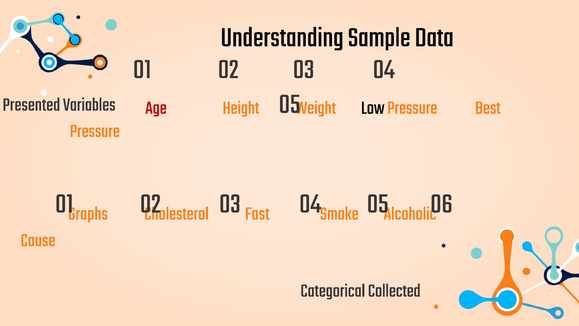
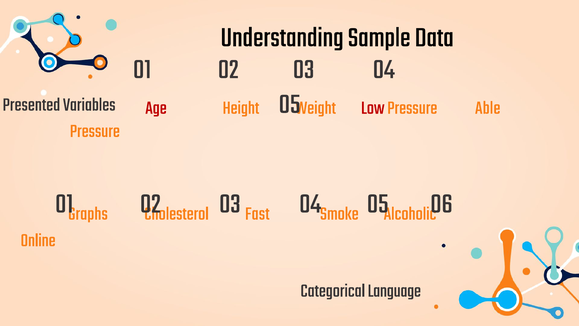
Low colour: black -> red
Best: Best -> Able
Cause: Cause -> Online
Collected: Collected -> Language
